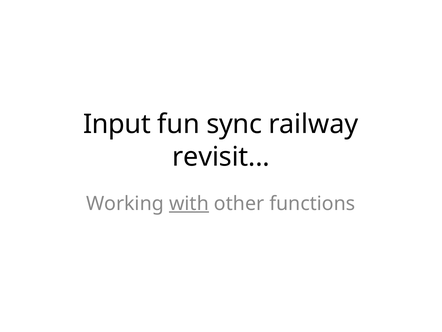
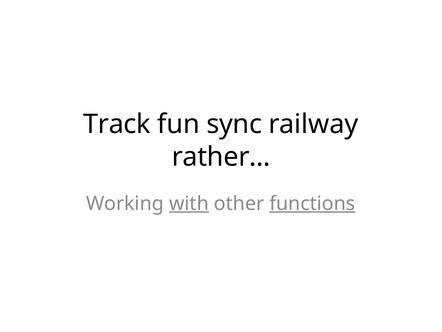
Input: Input -> Track
revisit: revisit -> rather
functions underline: none -> present
